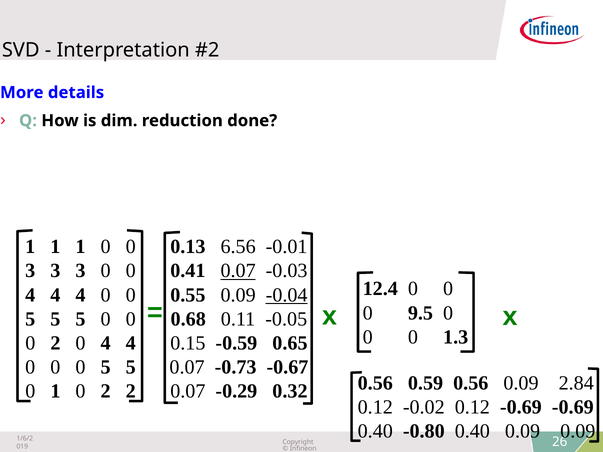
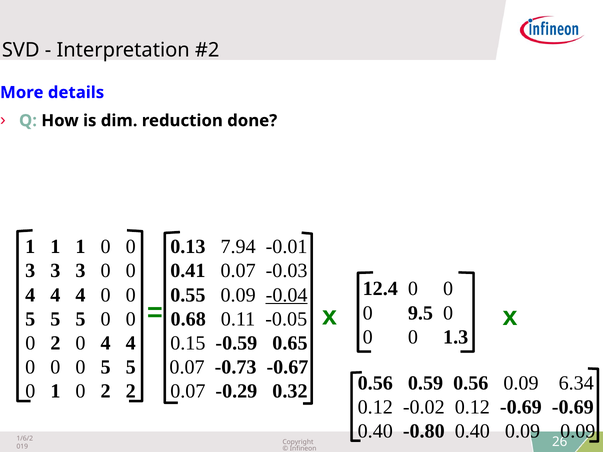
6.56: 6.56 -> 7.94
0.07 at (238, 271) underline: present -> none
2.84: 2.84 -> 6.34
